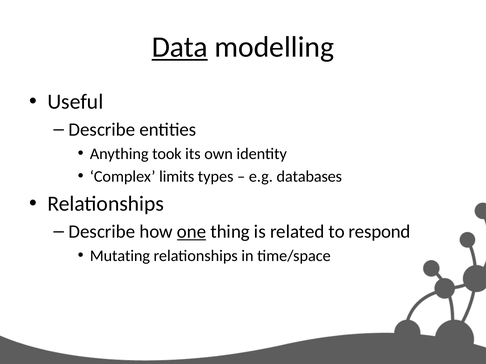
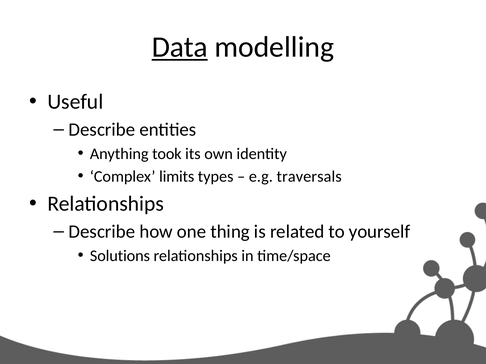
databases: databases -> traversals
one underline: present -> none
respond: respond -> yourself
Mutating: Mutating -> Solutions
